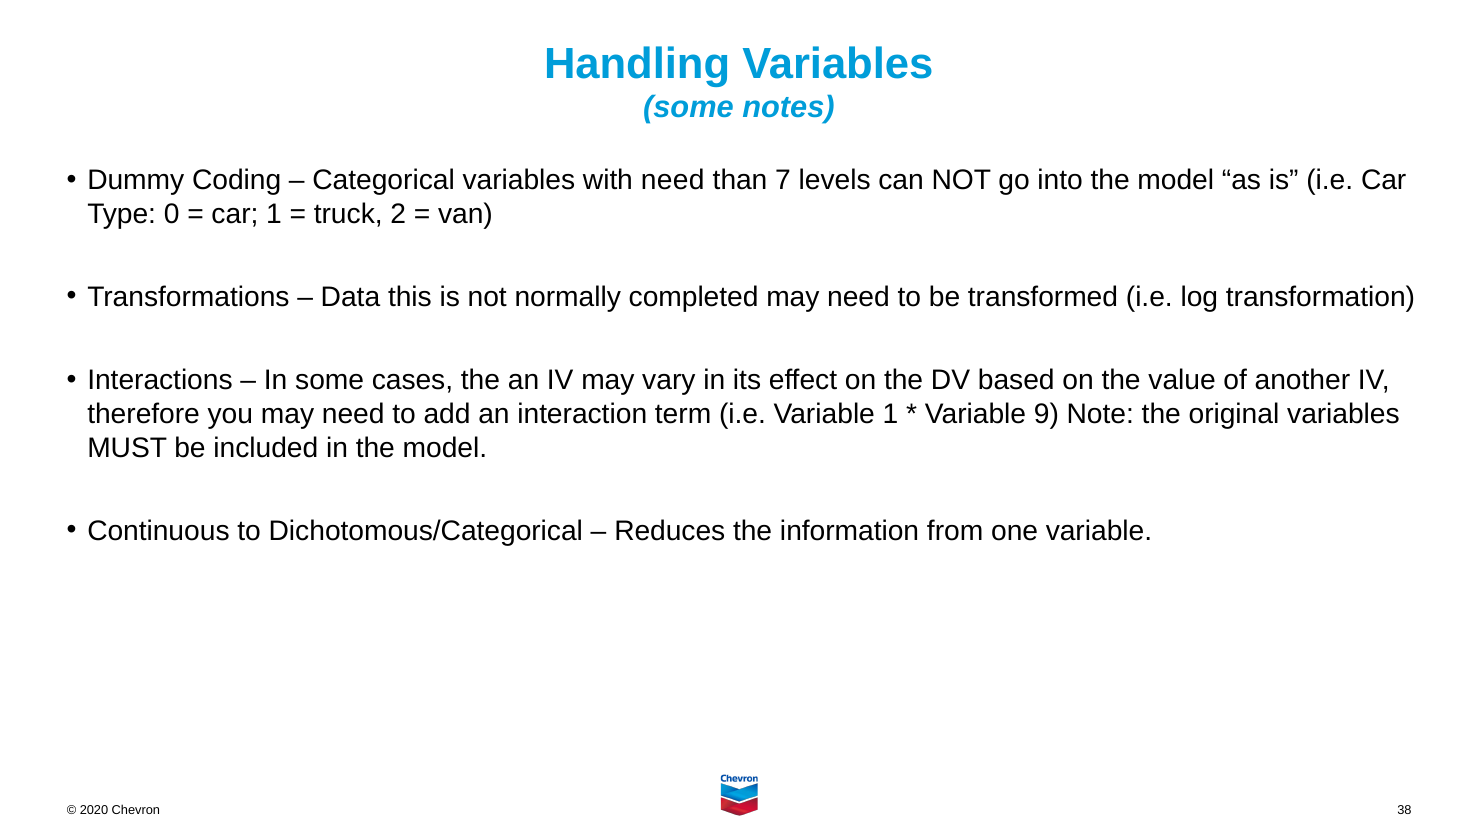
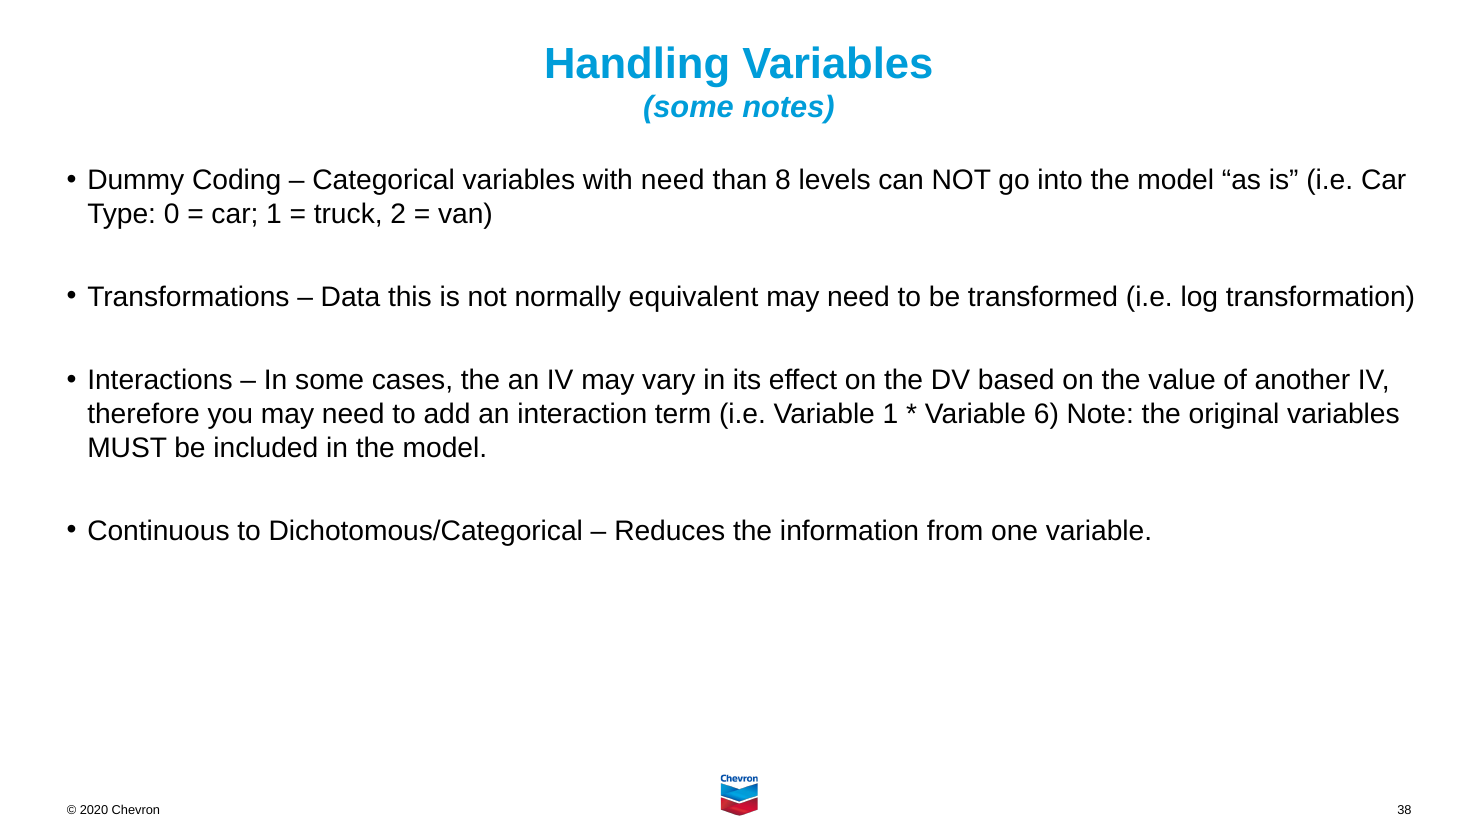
7: 7 -> 8
completed: completed -> equivalent
9: 9 -> 6
